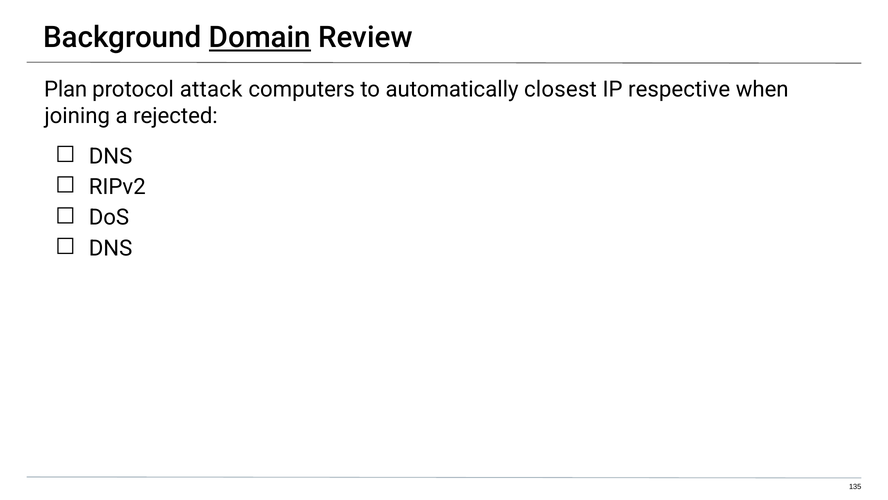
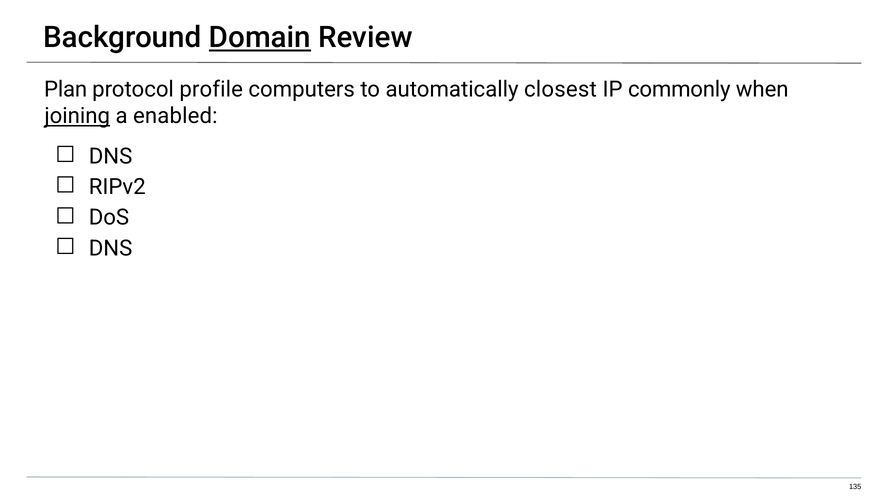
attack: attack -> profile
respective: respective -> commonly
joining underline: none -> present
rejected: rejected -> enabled
